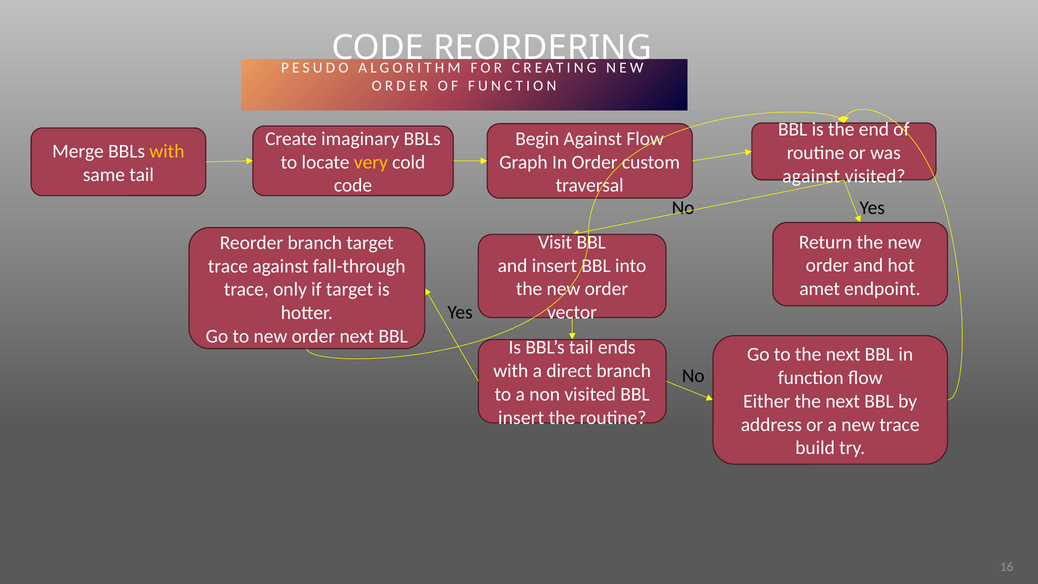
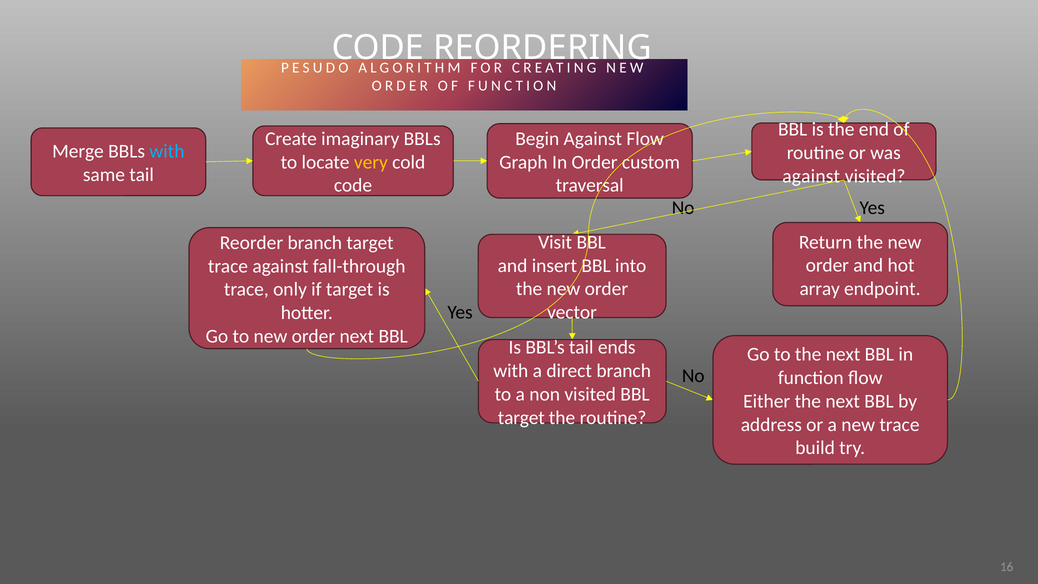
with at (167, 151) colour: yellow -> light blue
amet: amet -> array
insert at (521, 417): insert -> target
